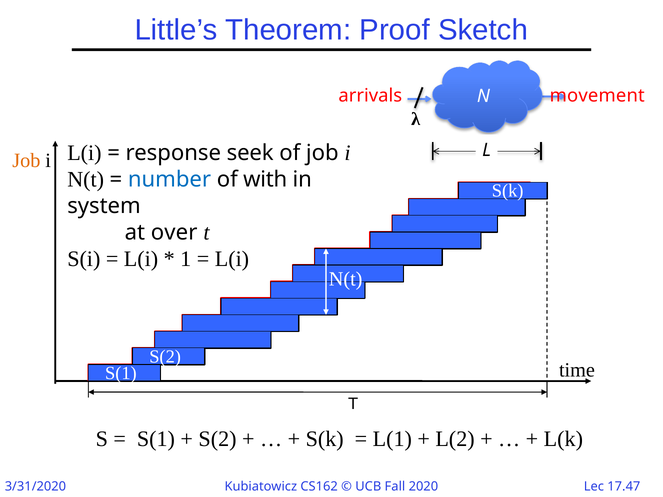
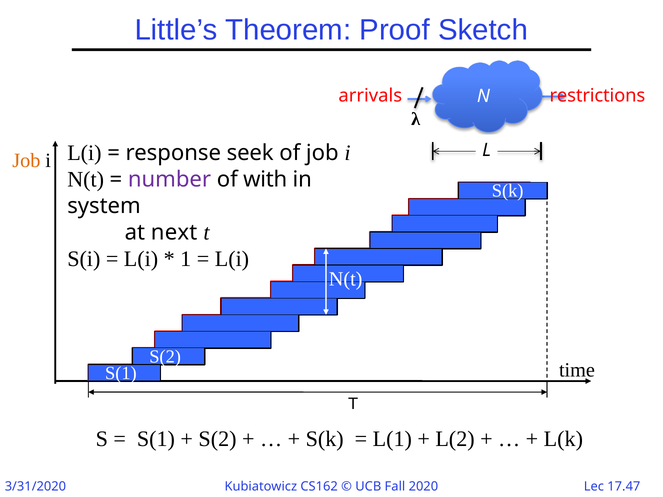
movement: movement -> restrictions
number colour: blue -> purple
over: over -> next
